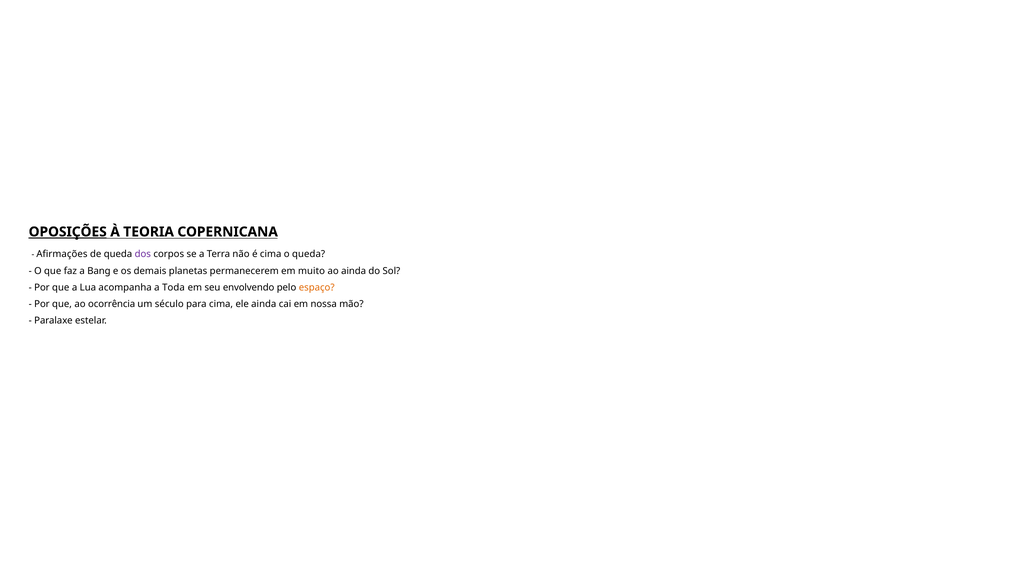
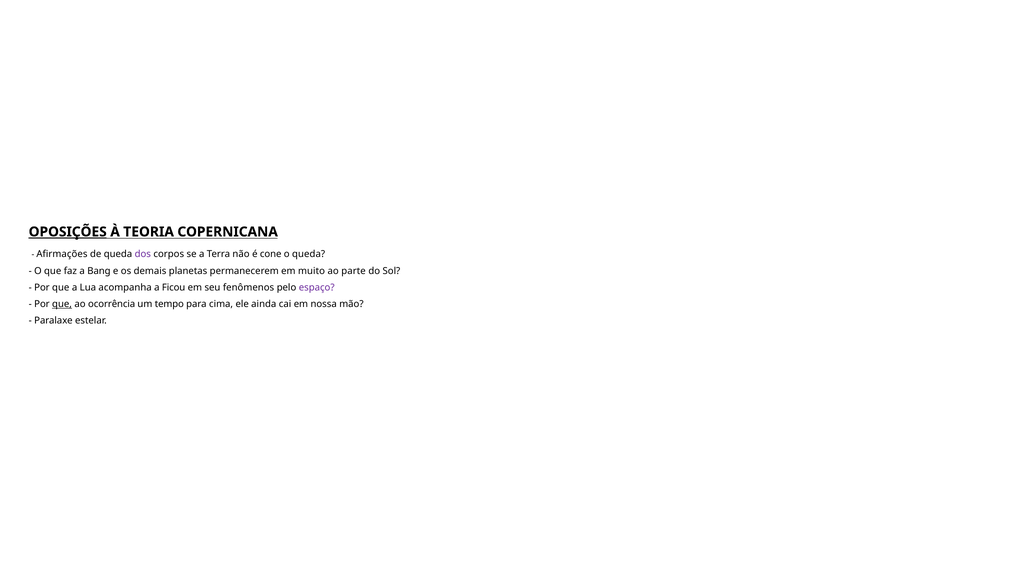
é cima: cima -> cone
ao ainda: ainda -> parte
Toda: Toda -> Ficou
envolvendo: envolvendo -> fenômenos
espaço colour: orange -> purple
que at (62, 304) underline: none -> present
século: século -> tempo
